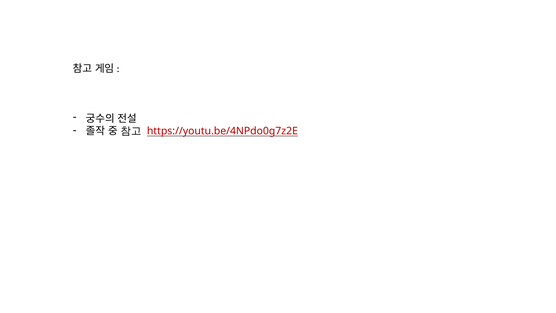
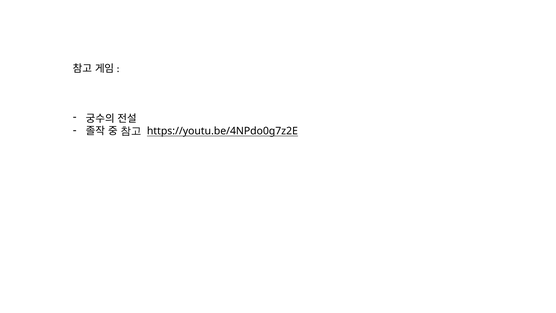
https://youtu.be/4NPdo0g7z2E colour: red -> black
